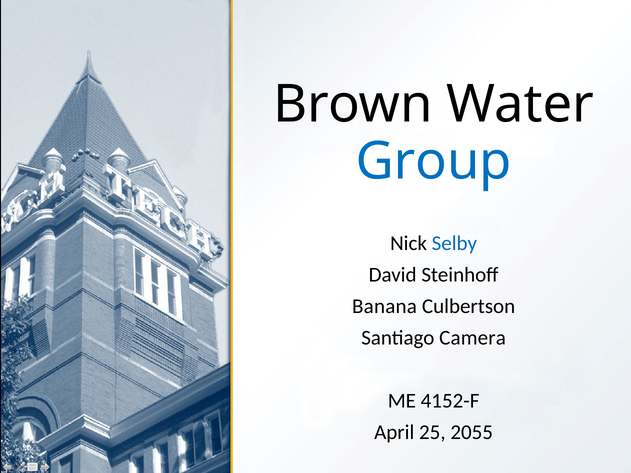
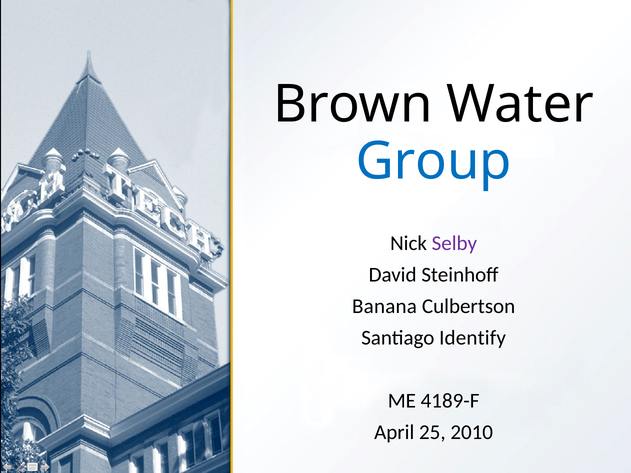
Selby colour: blue -> purple
Camera: Camera -> Identify
4152-F: 4152-F -> 4189-F
2055: 2055 -> 2010
